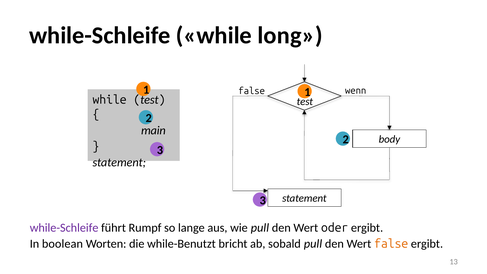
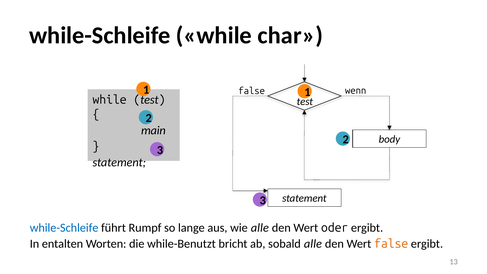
long: long -> char
while-Schleife at (64, 228) colour: purple -> blue
wie pull: pull -> alle
boolean: boolean -> entalten
sobald pull: pull -> alle
